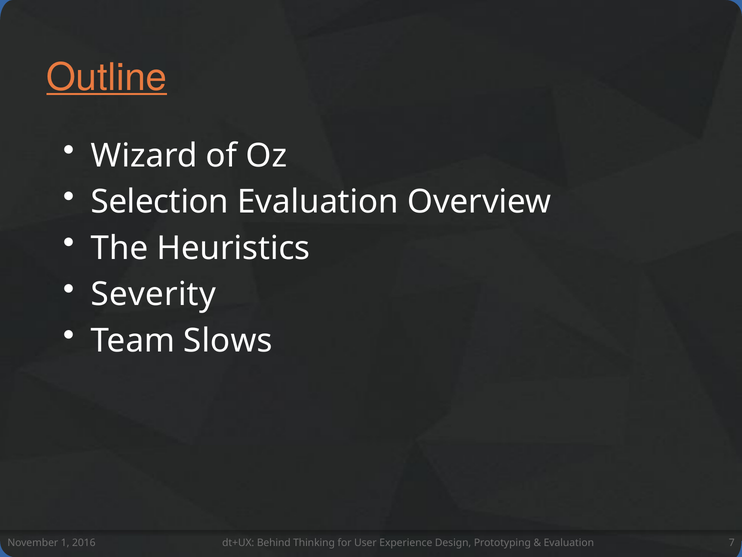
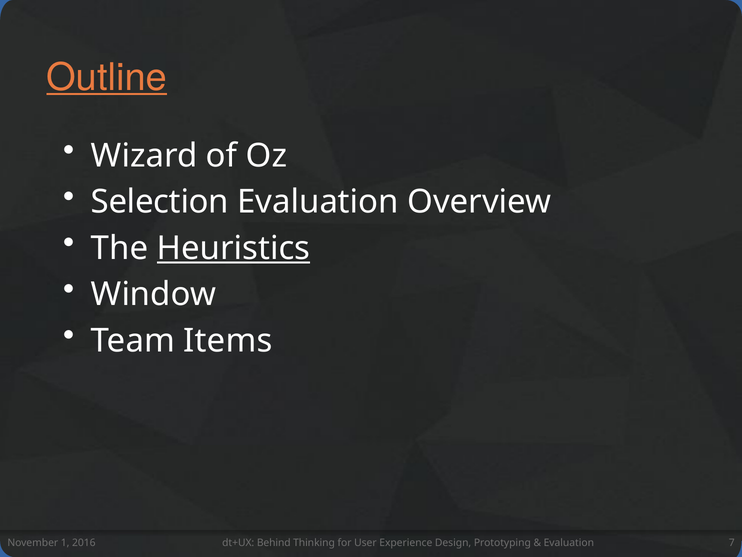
Heuristics underline: none -> present
Severity: Severity -> Window
Slows: Slows -> Items
